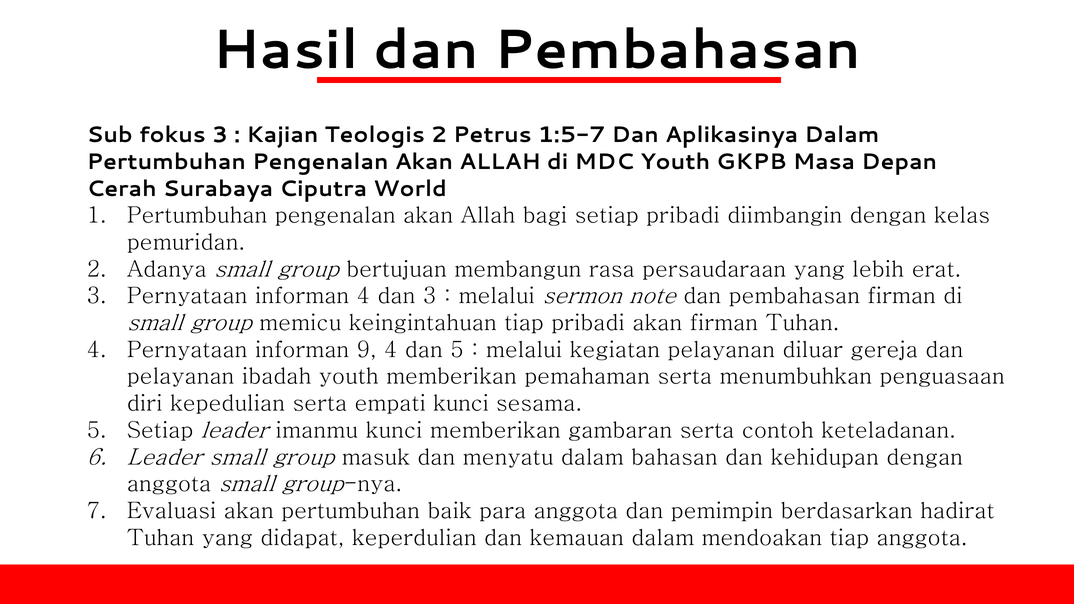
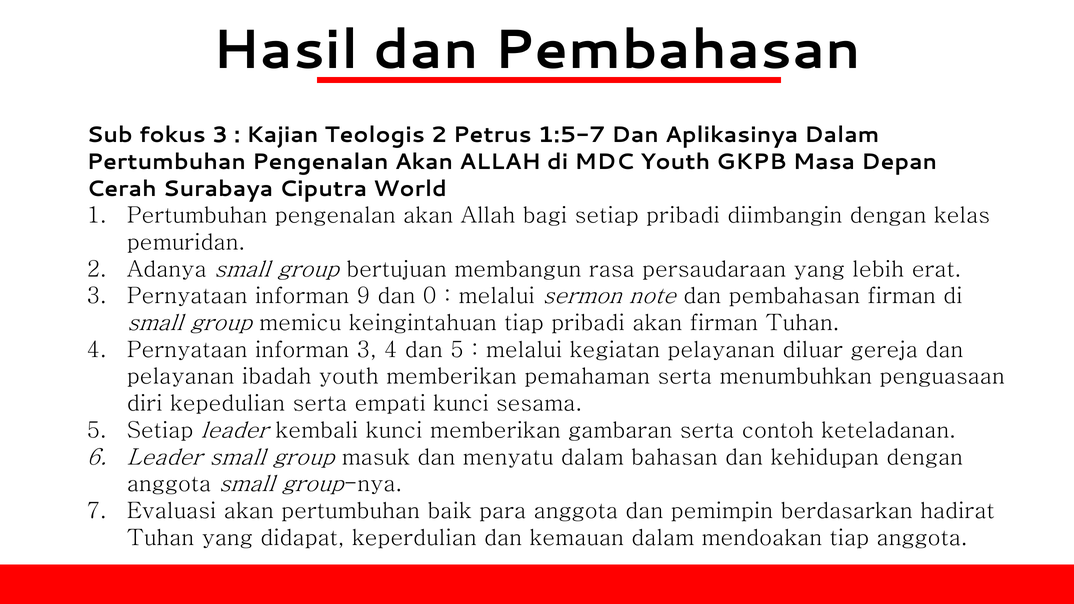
informan 4: 4 -> 9
dan 3: 3 -> 0
informan 9: 9 -> 3
imanmu: imanmu -> kembali
